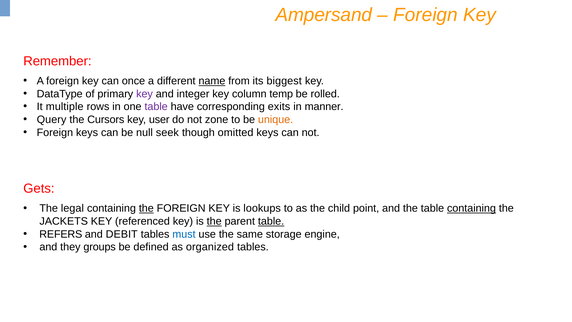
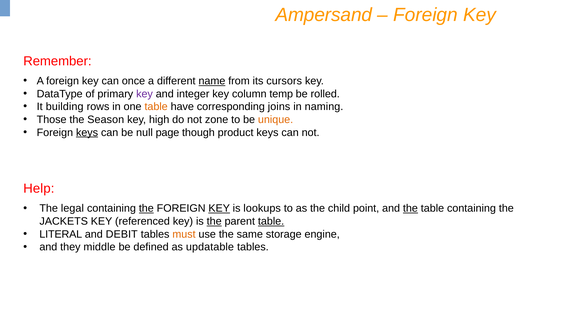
biggest: biggest -> cursors
multiple: multiple -> building
table at (156, 107) colour: purple -> orange
exits: exits -> joins
manner: manner -> naming
Query: Query -> Those
Cursors: Cursors -> Season
user: user -> high
keys at (87, 132) underline: none -> present
seek: seek -> page
omitted: omitted -> product
Gets: Gets -> Help
KEY at (219, 208) underline: none -> present
the at (410, 208) underline: none -> present
containing at (471, 208) underline: present -> none
REFERS: REFERS -> LITERAL
must colour: blue -> orange
groups: groups -> middle
organized: organized -> updatable
